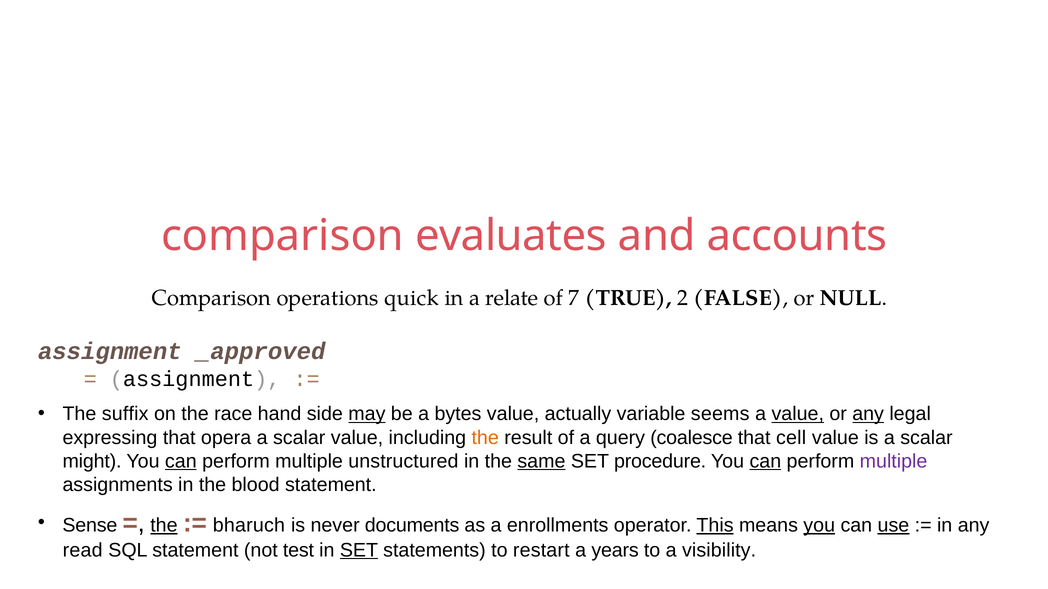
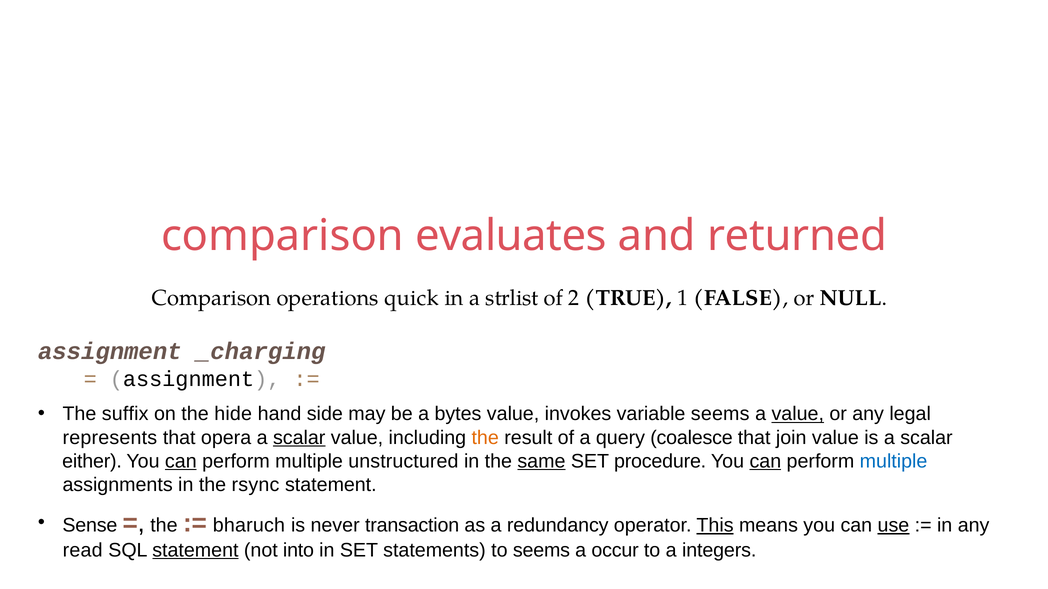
accounts: accounts -> returned
relate: relate -> strlist
7: 7 -> 2
2: 2 -> 1
_approved: _approved -> _charging
race: race -> hide
may underline: present -> none
actually: actually -> invokes
any at (868, 414) underline: present -> none
expressing: expressing -> represents
scalar at (299, 438) underline: none -> present
cell: cell -> join
might: might -> either
multiple at (894, 462) colour: purple -> blue
blood: blood -> rsync
the at (164, 526) underline: present -> none
documents: documents -> transaction
enrollments: enrollments -> redundancy
you at (819, 526) underline: present -> none
statement at (195, 551) underline: none -> present
test: test -> into
SET at (359, 551) underline: present -> none
to restart: restart -> seems
years: years -> occur
visibility: visibility -> integers
